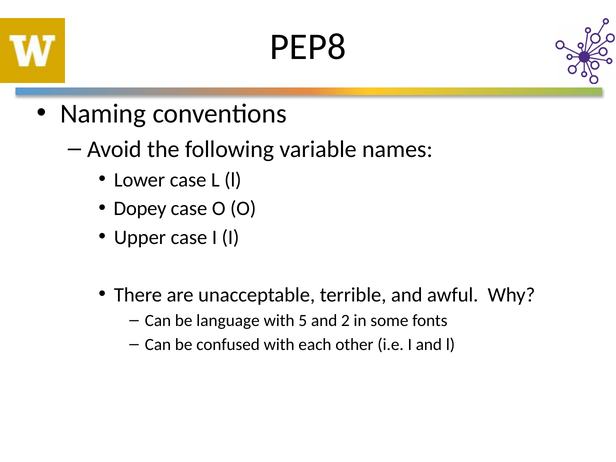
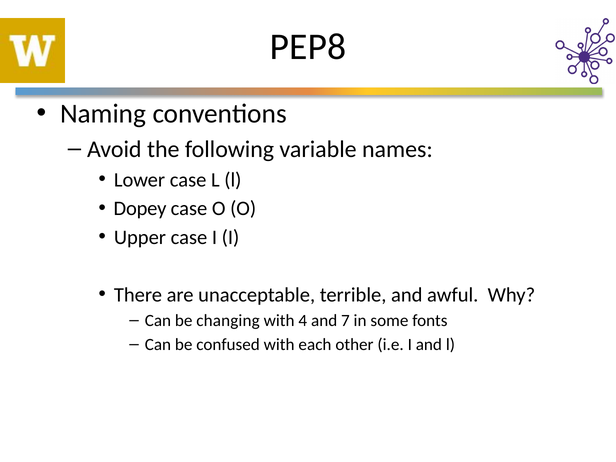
language: language -> changing
5: 5 -> 4
2: 2 -> 7
